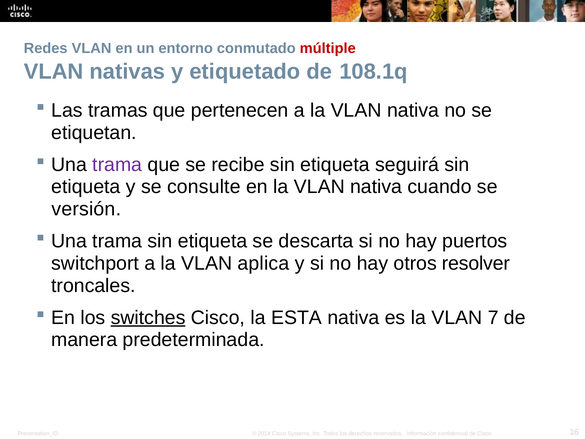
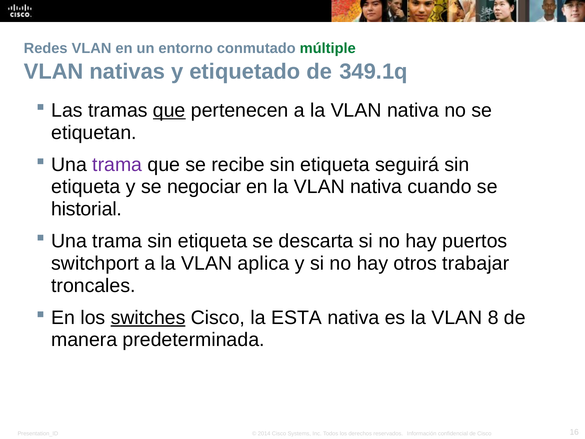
múltiple colour: red -> green
108.1q: 108.1q -> 349.1q
que at (169, 110) underline: none -> present
consulte: consulte -> negociar
versión: versión -> historial
resolver: resolver -> trabajar
7: 7 -> 8
